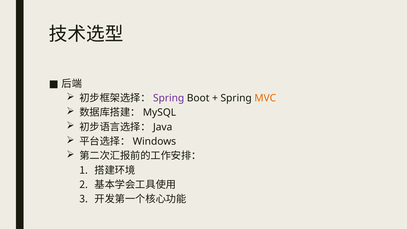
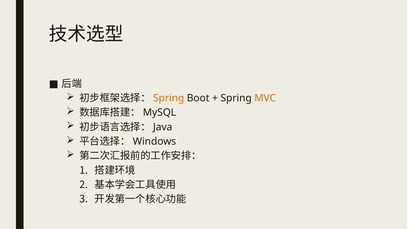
Spring at (169, 98) colour: purple -> orange
